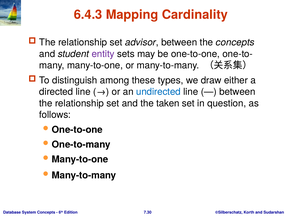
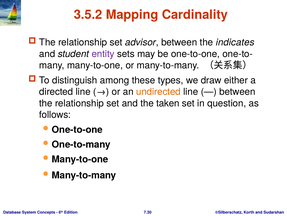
6.4.3: 6.4.3 -> 3.5.2
the concepts: concepts -> indicates
undirected colour: blue -> orange
